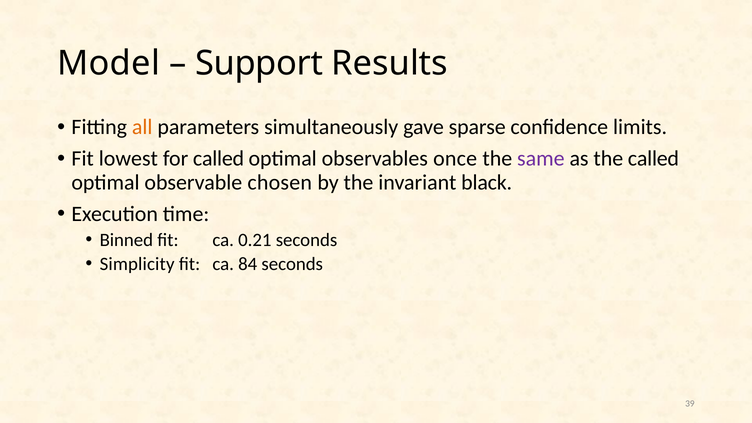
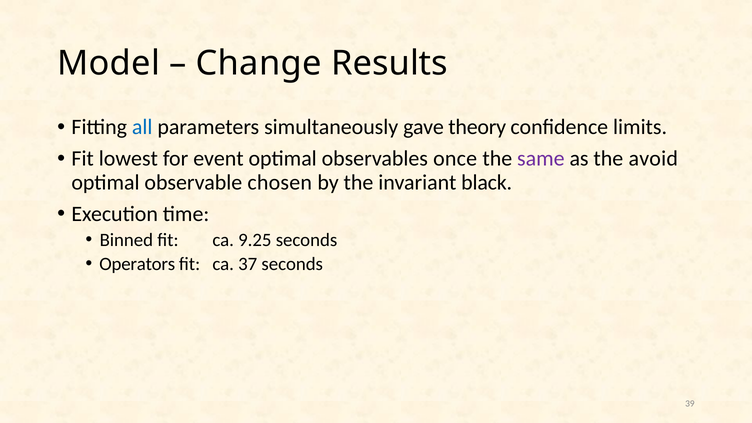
Support: Support -> Change
all colour: orange -> blue
sparse: sparse -> theory
for called: called -> event
the called: called -> avoid
0.21: 0.21 -> 9.25
Simplicity: Simplicity -> Operators
84: 84 -> 37
